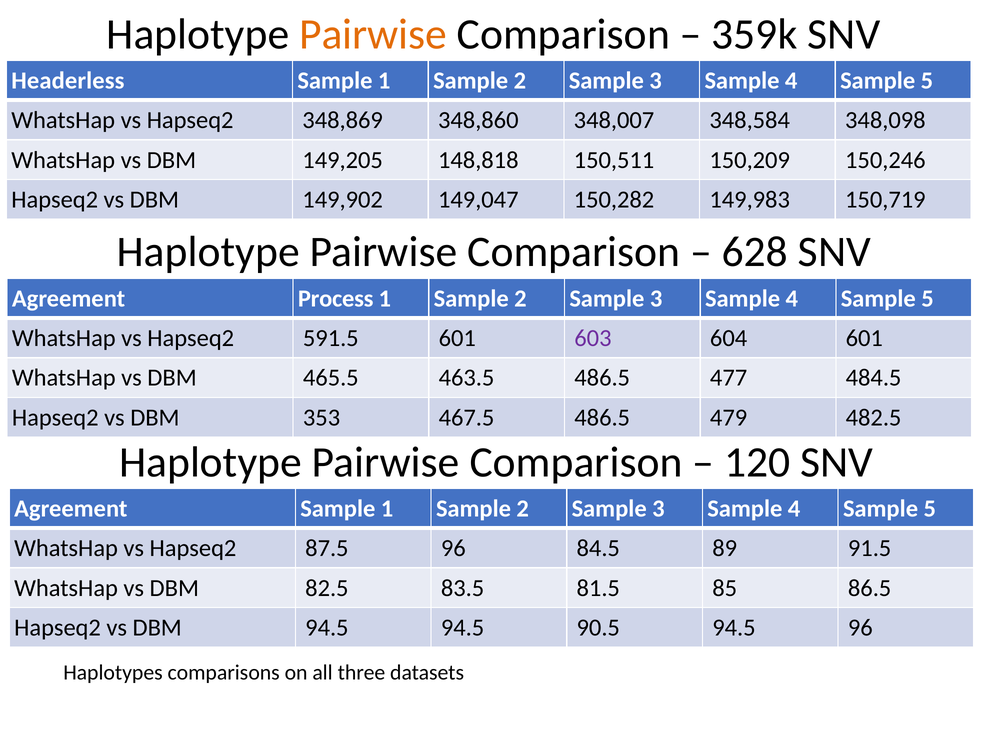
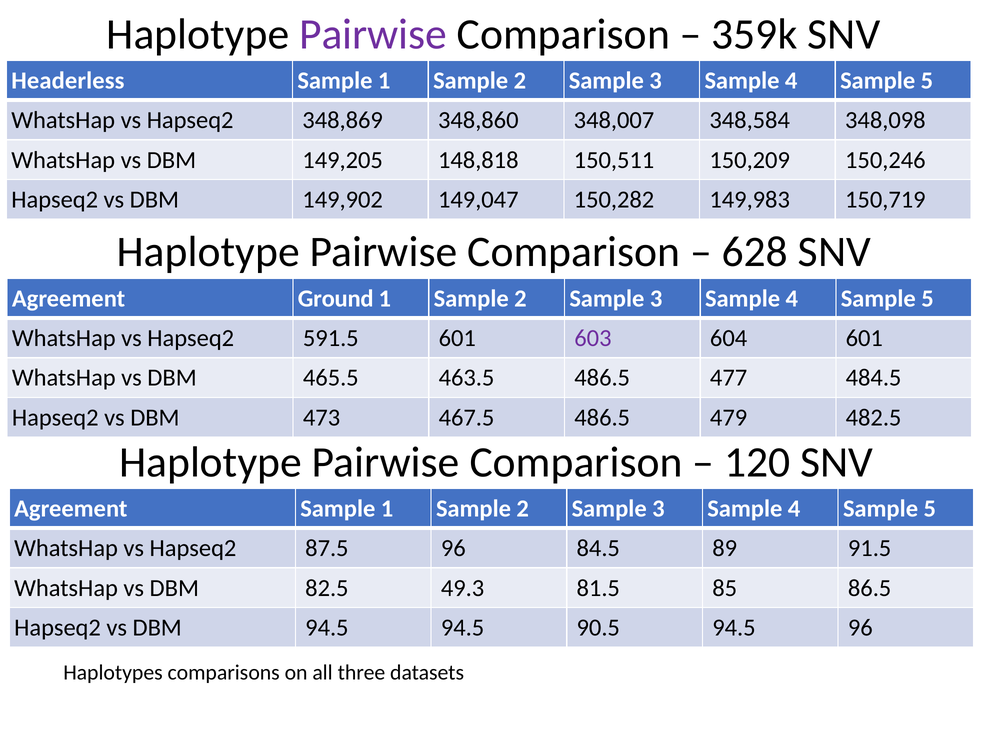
Pairwise at (373, 34) colour: orange -> purple
Process: Process -> Ground
353: 353 -> 473
83.5: 83.5 -> 49.3
